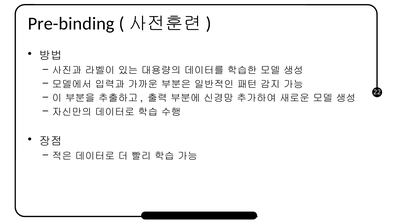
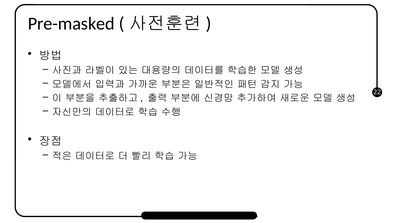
Pre-binding: Pre-binding -> Pre-masked
